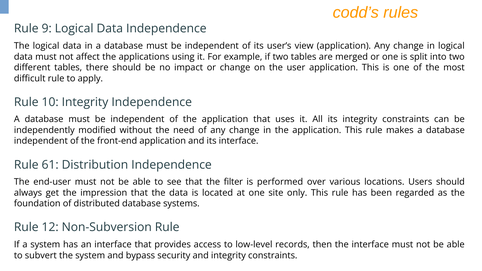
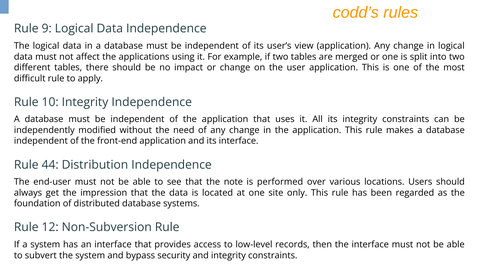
61: 61 -> 44
filter: filter -> note
